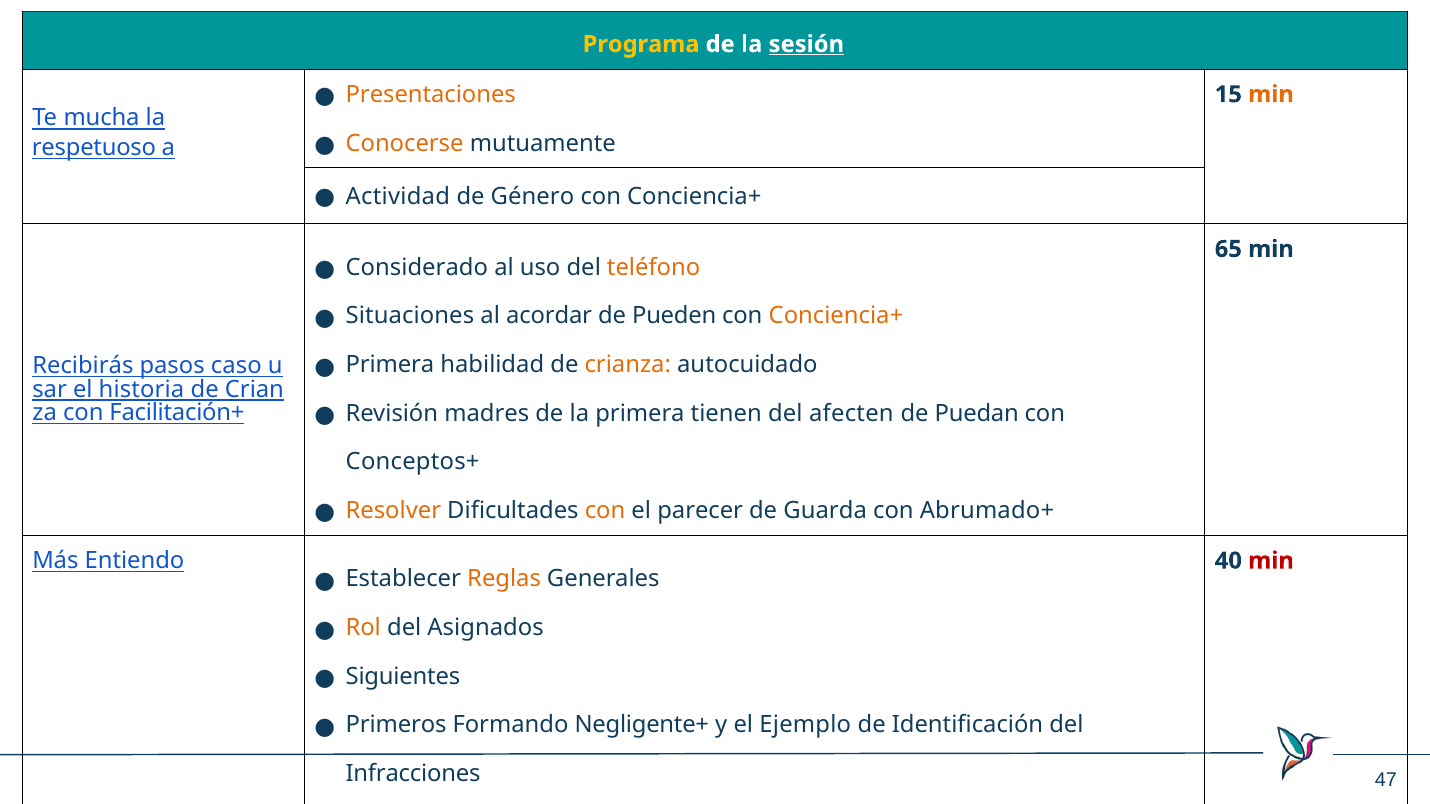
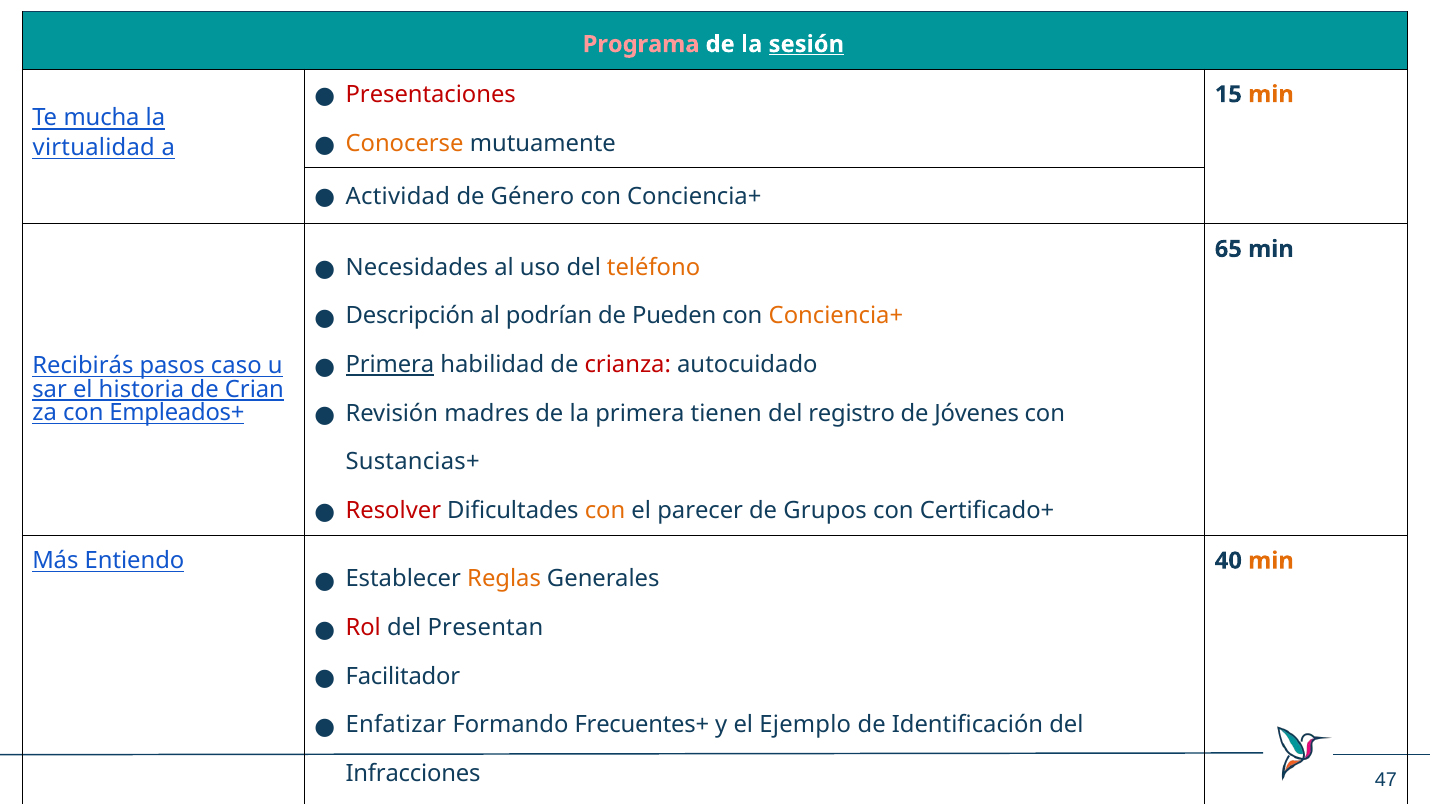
Programa colour: yellow -> pink
Presentaciones colour: orange -> red
respetuoso: respetuoso -> virtualidad
Considerado: Considerado -> Necesidades
Situaciones: Situaciones -> Descripción
acordar: acordar -> podrían
Primera at (390, 365) underline: none -> present
crianza colour: orange -> red
afecten: afecten -> registro
Puedan: Puedan -> Jóvenes
Facilitación+: Facilitación+ -> Empleados+
Conceptos+: Conceptos+ -> Sustancias+
Resolver colour: orange -> red
Guarda: Guarda -> Grupos
Abrumado+: Abrumado+ -> Certificado+
min at (1271, 561) colour: red -> orange
Rol colour: orange -> red
Asignados: Asignados -> Presentan
Siguientes: Siguientes -> Facilitador
Primeros: Primeros -> Enfatizar
Negligente+: Negligente+ -> Frecuentes+
